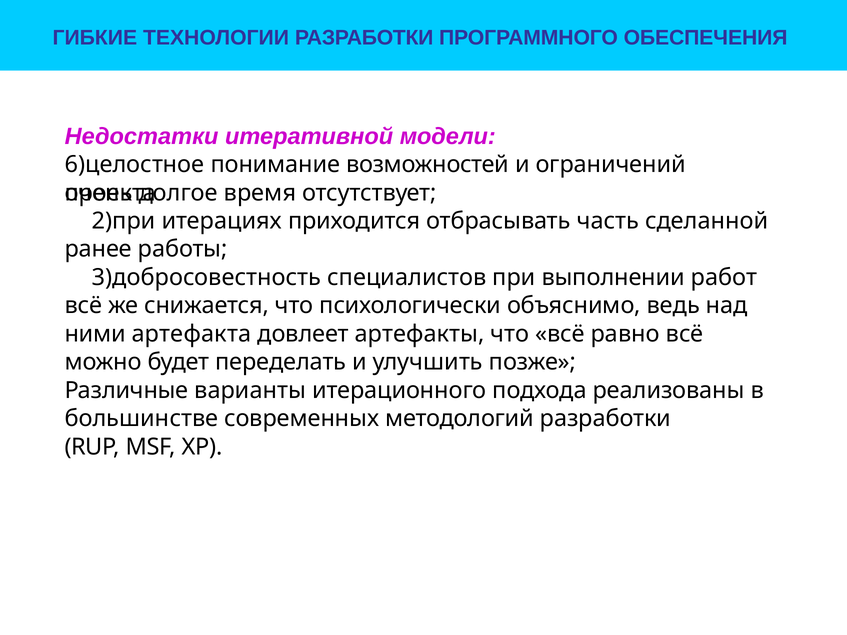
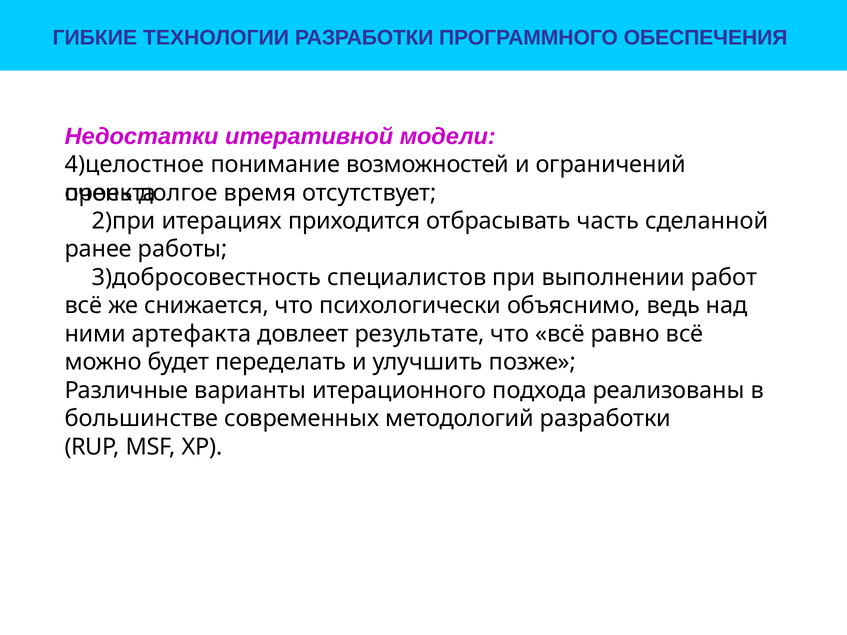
6)целостное: 6)целостное -> 4)целостное
артефакты: артефакты -> результате
